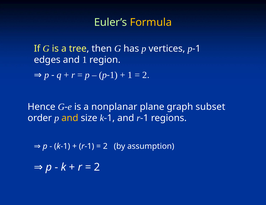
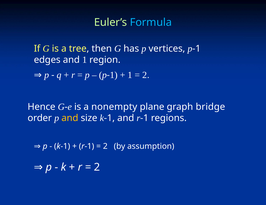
Formula colour: yellow -> light blue
nonplanar: nonplanar -> nonempty
subset: subset -> bridge
